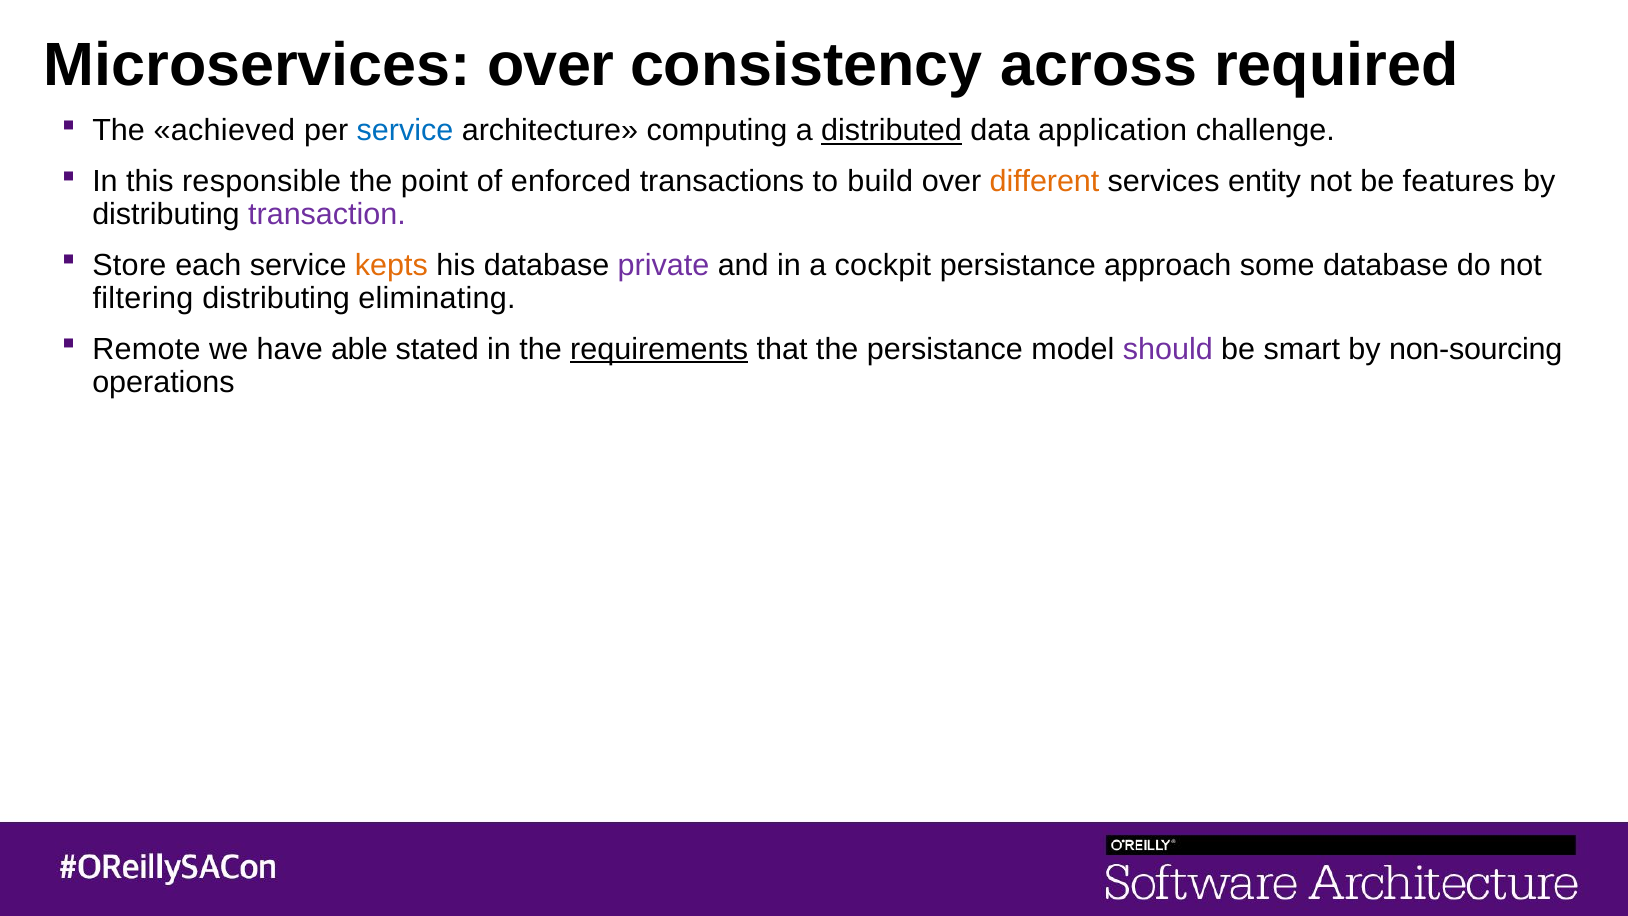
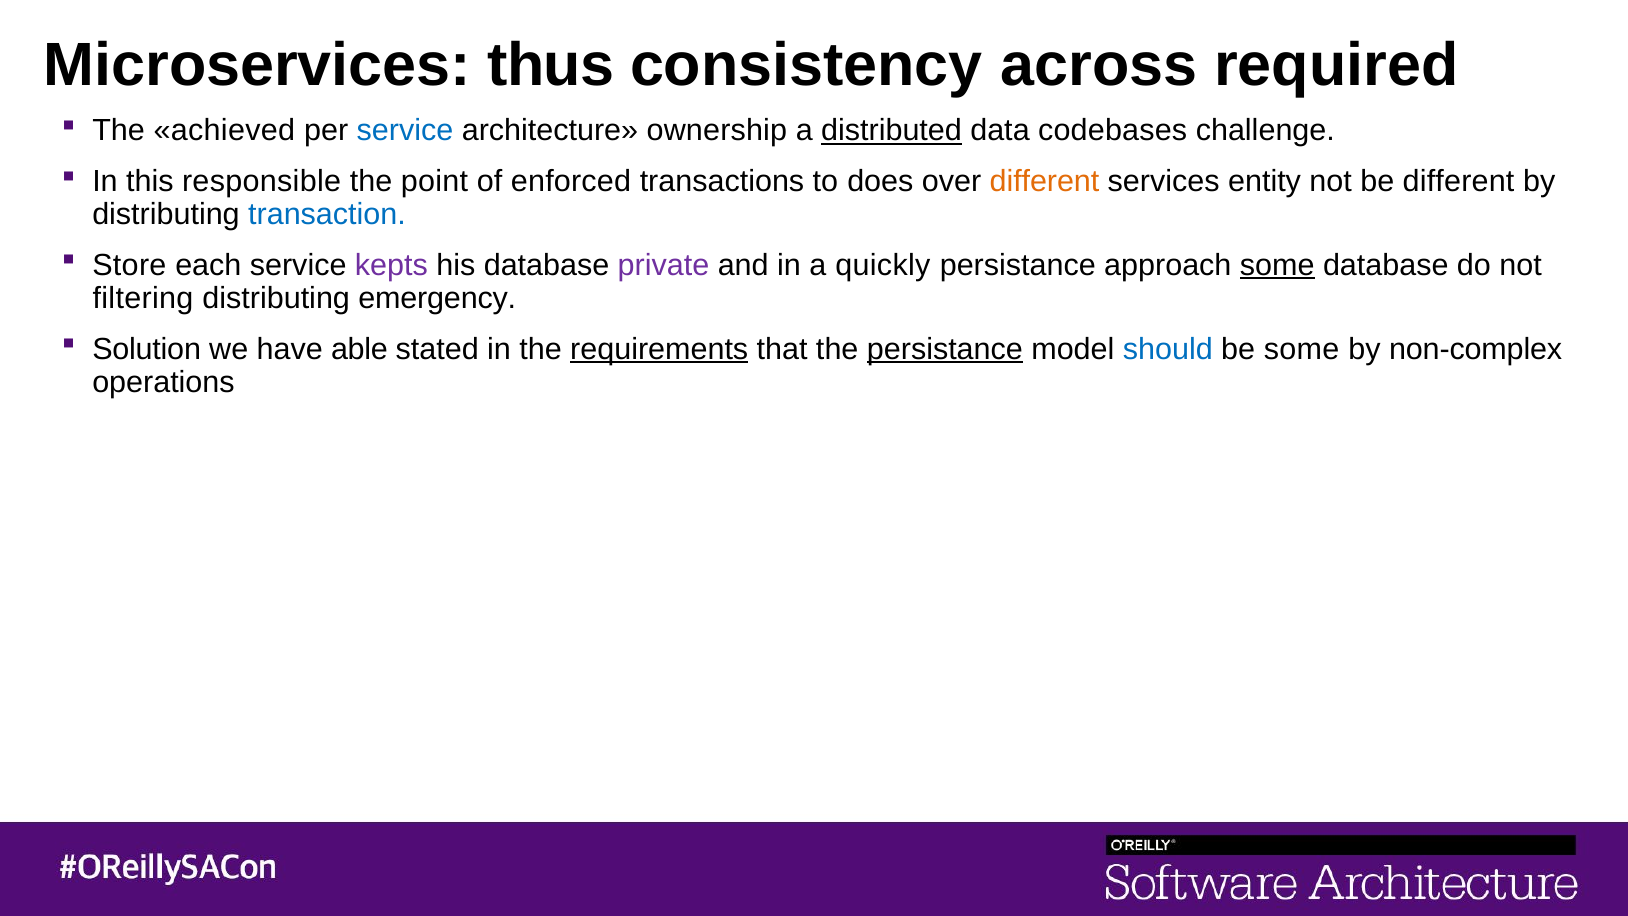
Microservices over: over -> thus
computing: computing -> ownership
application: application -> codebases
build: build -> does
be features: features -> different
transaction colour: purple -> blue
kepts colour: orange -> purple
cockpit: cockpit -> quickly
some at (1277, 265) underline: none -> present
eliminating: eliminating -> emergency
Remote: Remote -> Solution
persistance at (945, 349) underline: none -> present
should colour: purple -> blue
be smart: smart -> some
non-sourcing: non-sourcing -> non-complex
